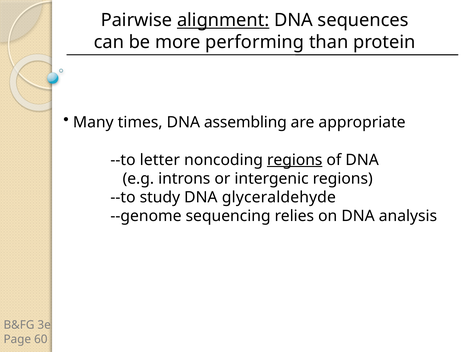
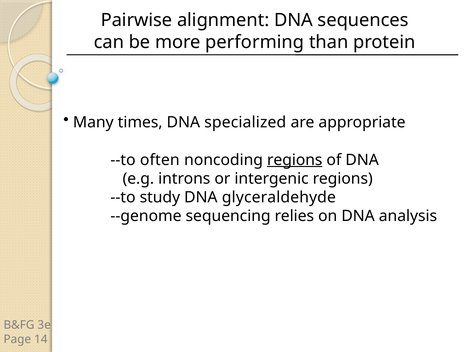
alignment underline: present -> none
assembling: assembling -> specialized
letter: letter -> often
60: 60 -> 14
